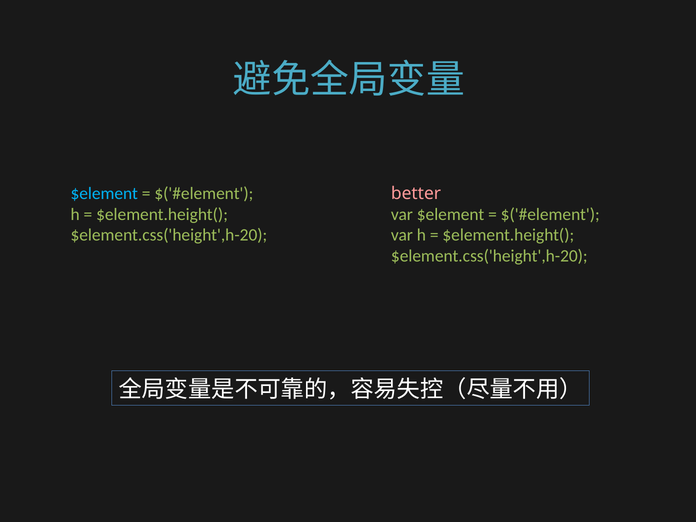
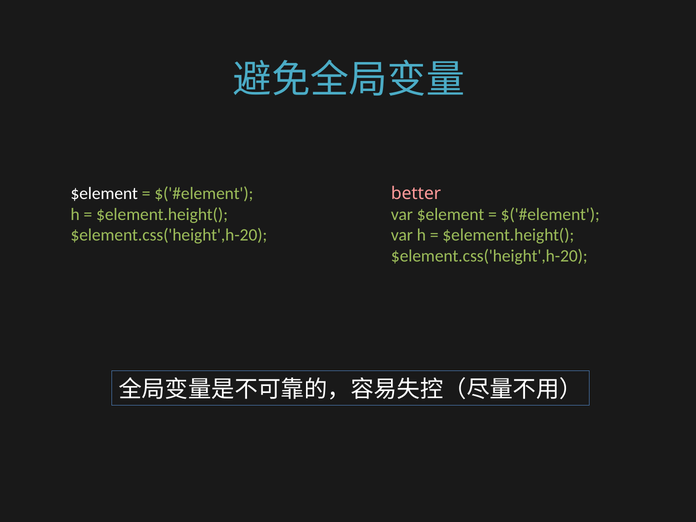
$element at (104, 193) colour: light blue -> white
